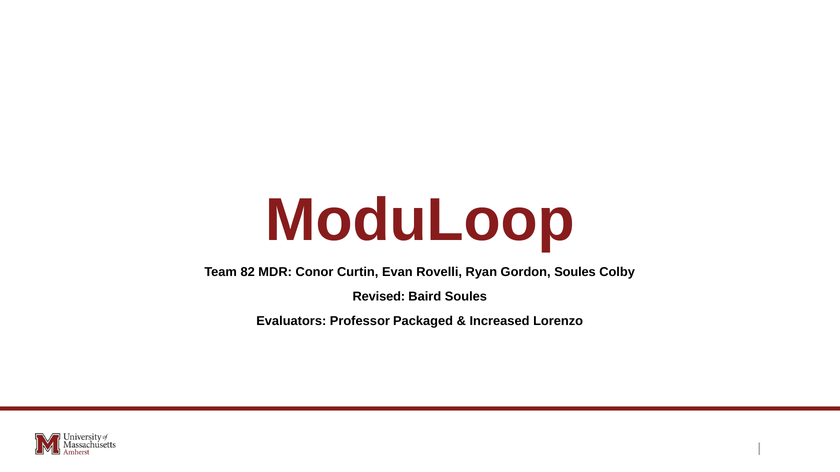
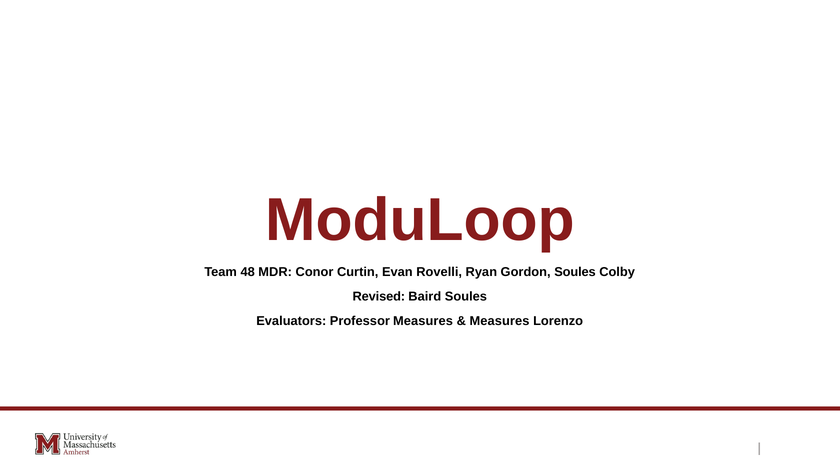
82: 82 -> 48
Professor Packaged: Packaged -> Measures
Increased at (500, 322): Increased -> Measures
